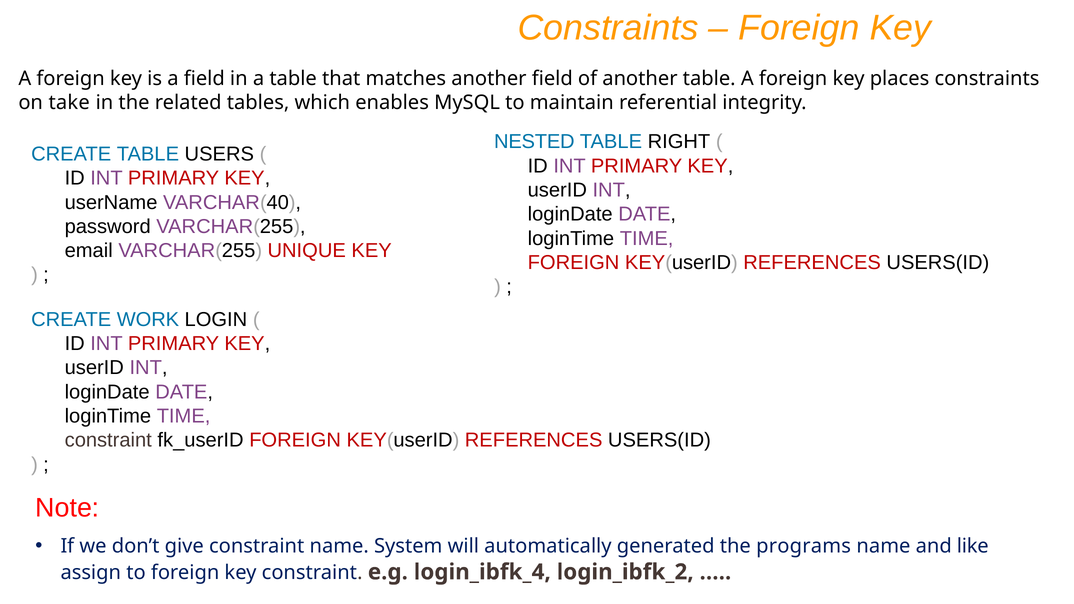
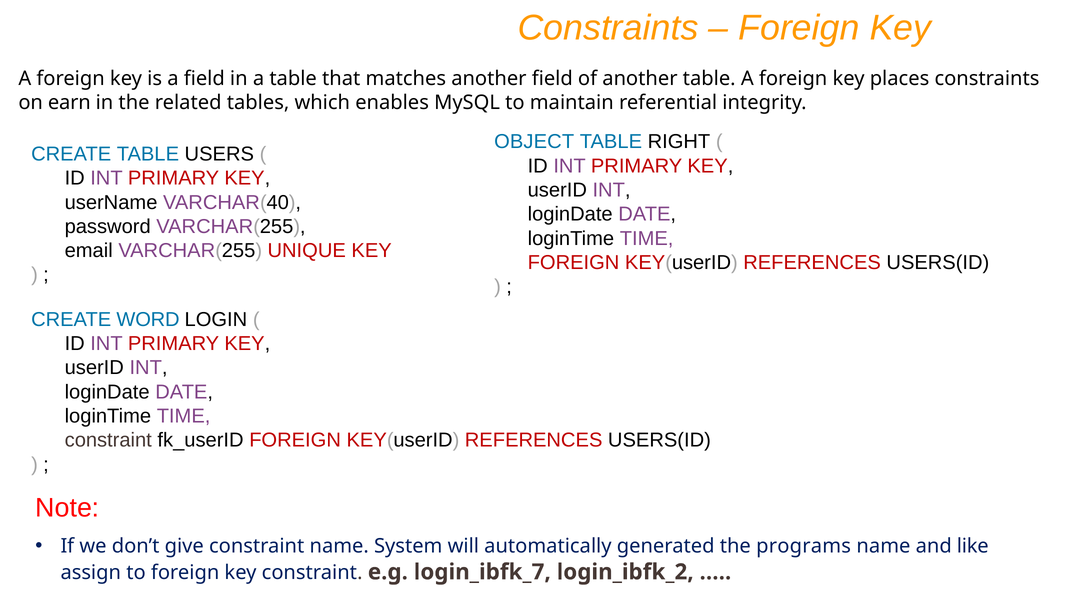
take: take -> earn
NESTED: NESTED -> OBJECT
WORK: WORK -> WORD
login_ibfk_4: login_ibfk_4 -> login_ibfk_7
